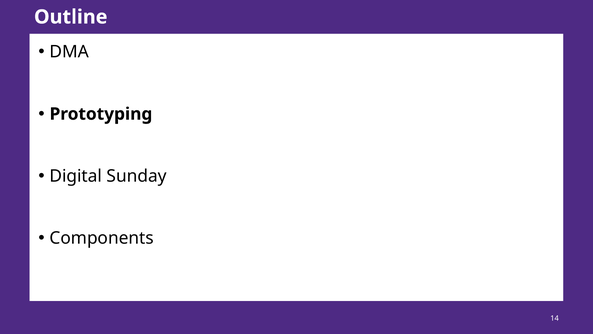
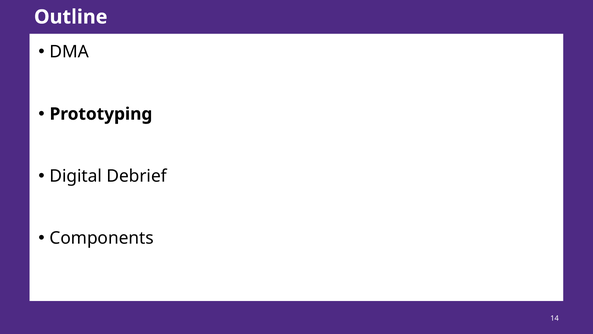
Sunday: Sunday -> Debrief
